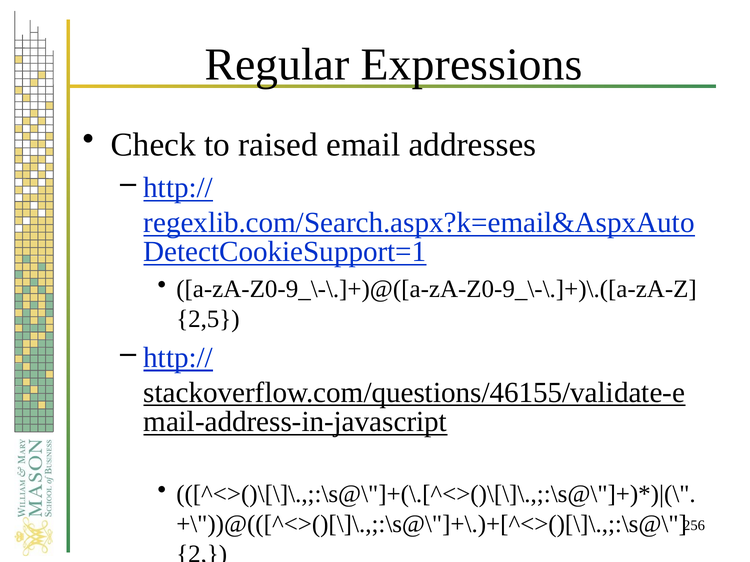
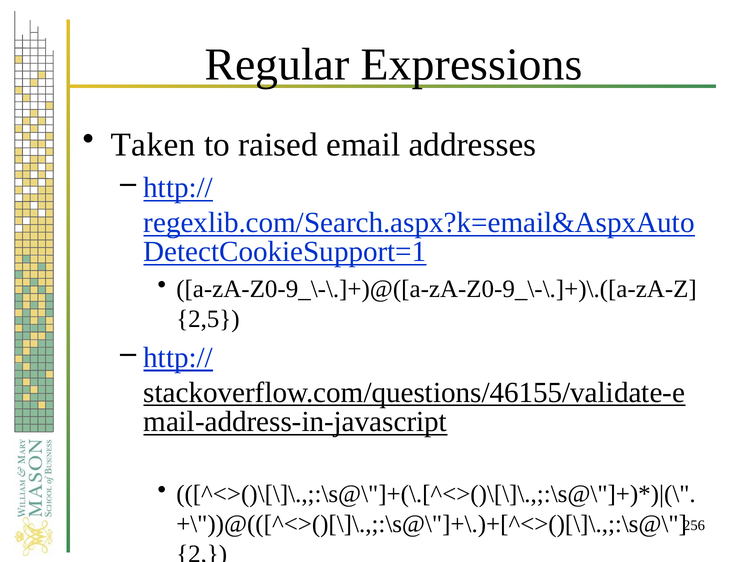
Check: Check -> Taken
